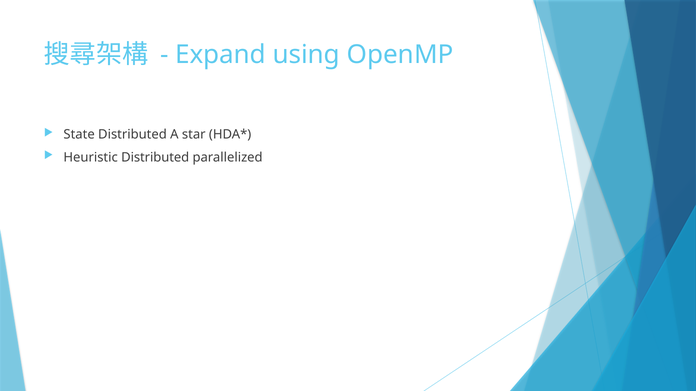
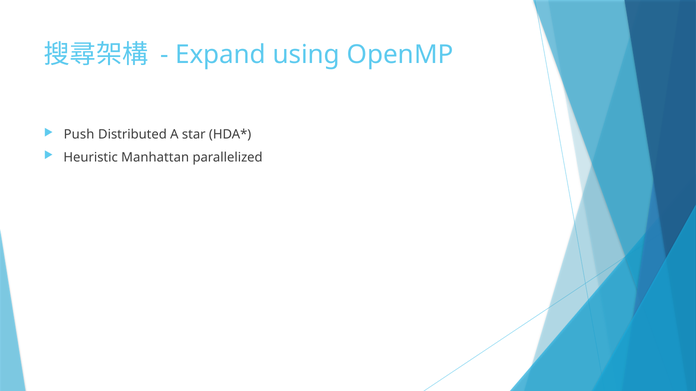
State: State -> Push
Heuristic Distributed: Distributed -> Manhattan
